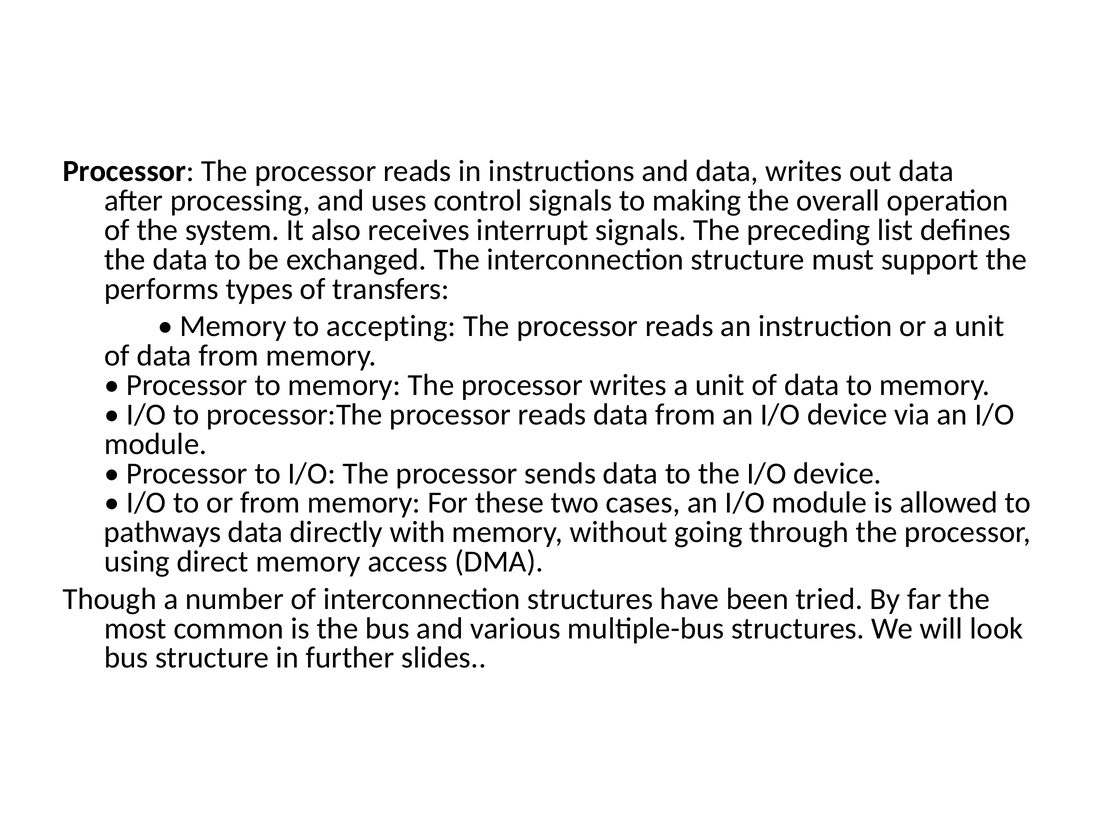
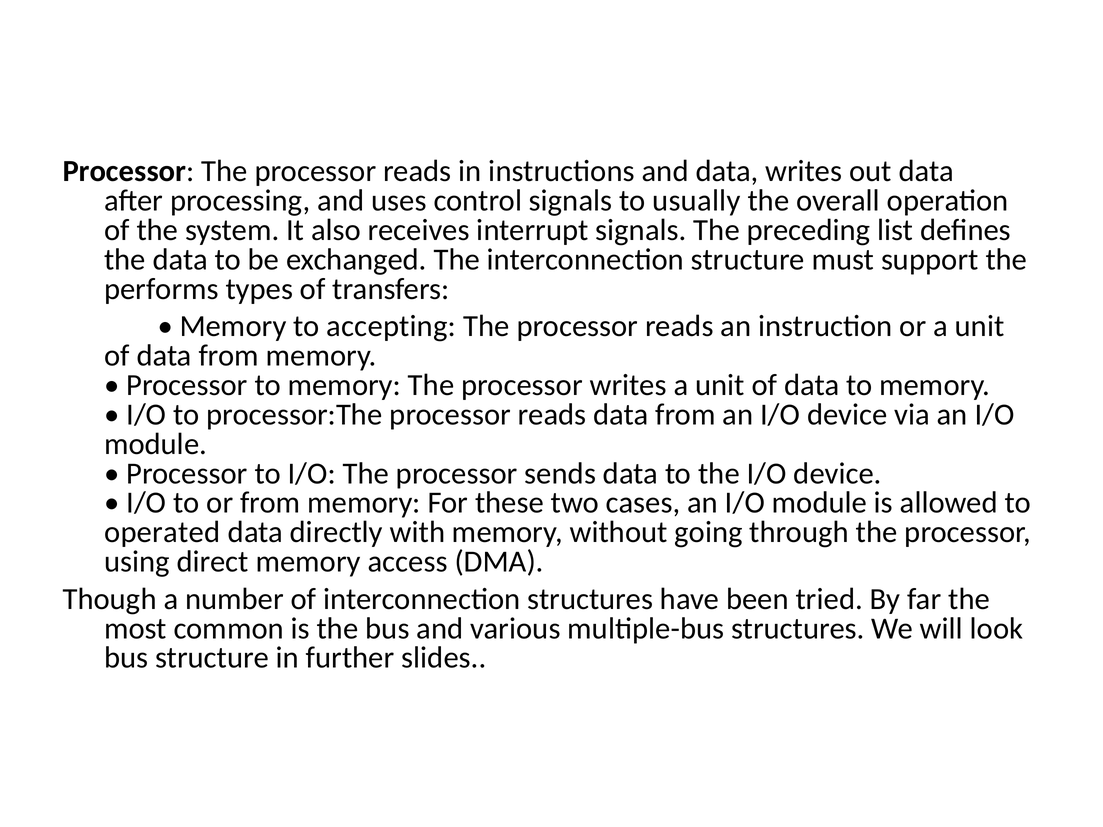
making: making -> usually
pathways: pathways -> operated
